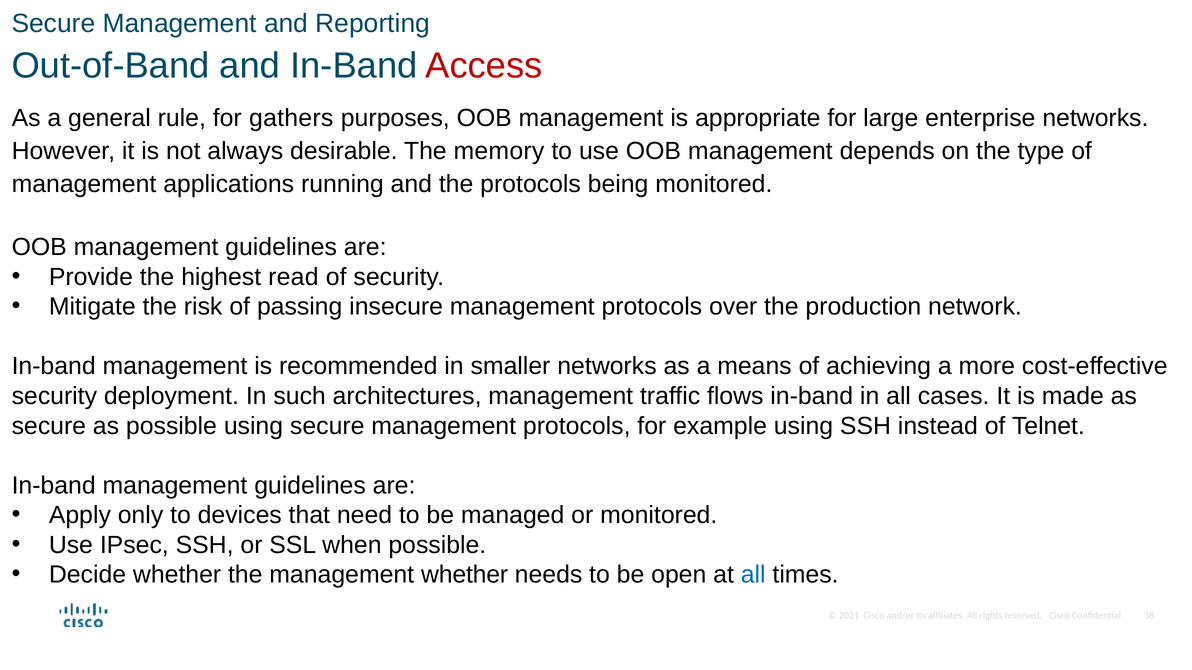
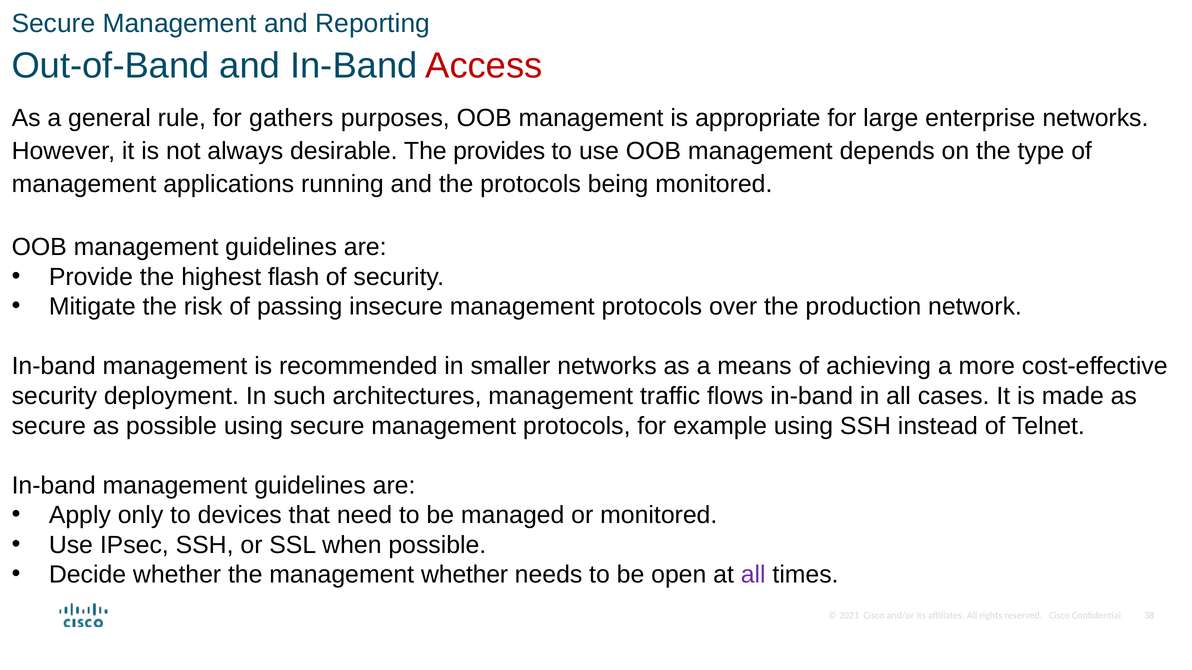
memory: memory -> provides
read: read -> flash
all at (753, 575) colour: blue -> purple
